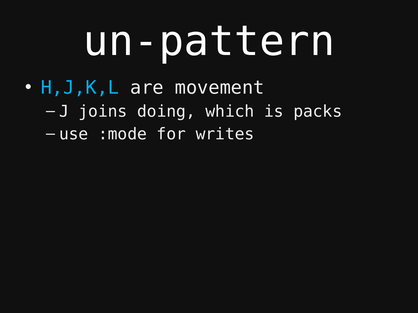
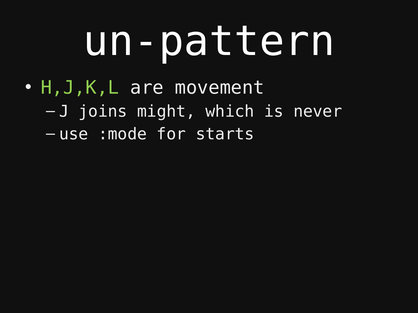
H,J,K,L colour: light blue -> light green
doing: doing -> might
packs: packs -> never
writes: writes -> starts
